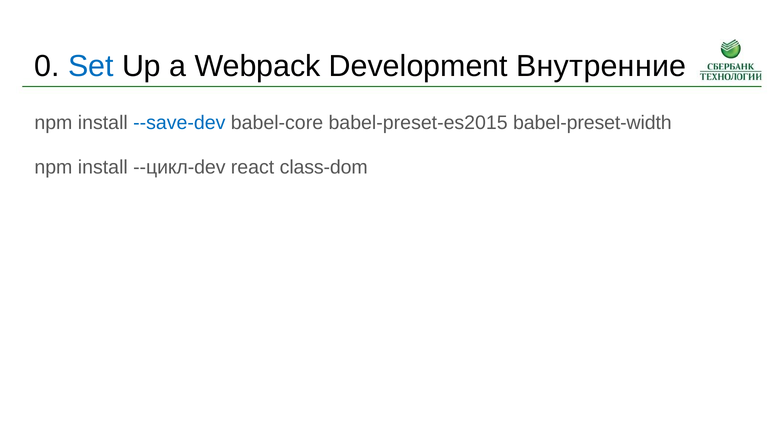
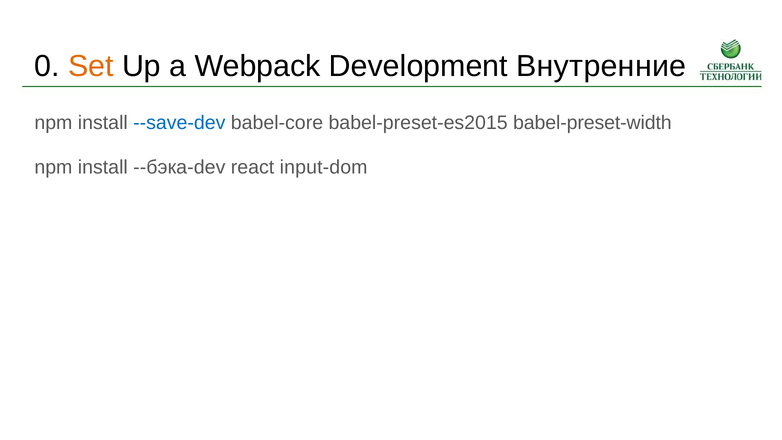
Set colour: blue -> orange
--цикл-dev: --цикл-dev -> --бэка-dev
class-dom: class-dom -> input-dom
